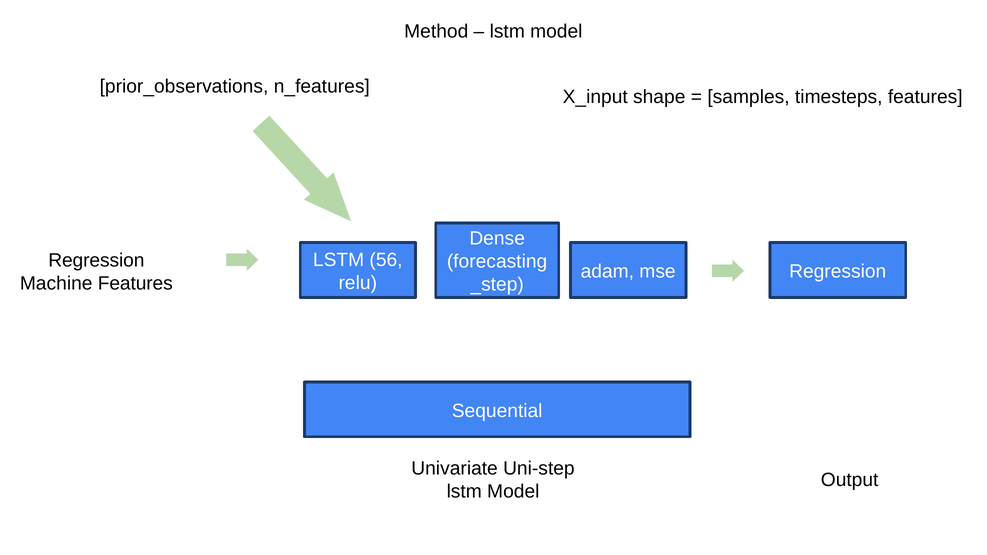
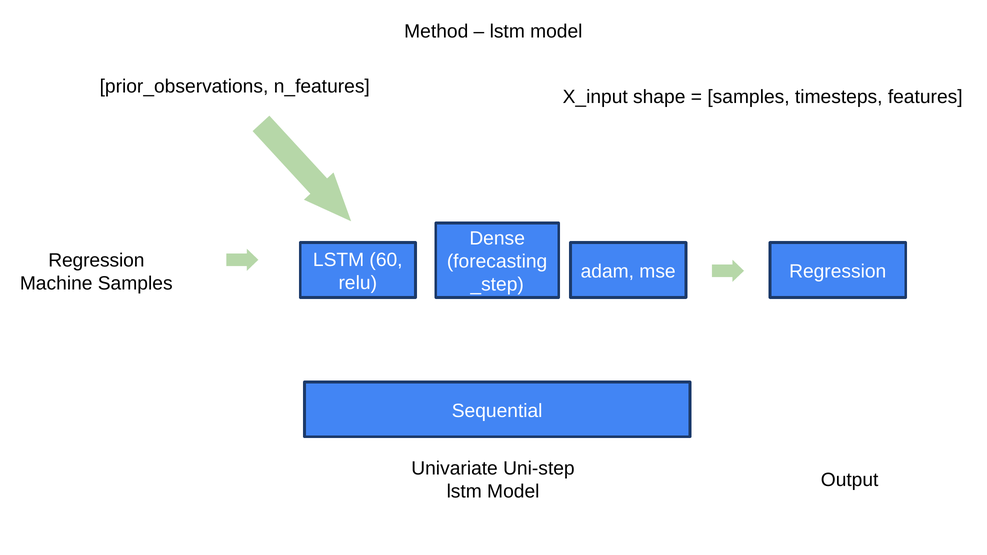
56: 56 -> 60
Machine Features: Features -> Samples
